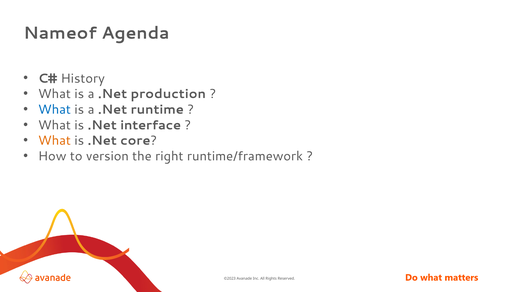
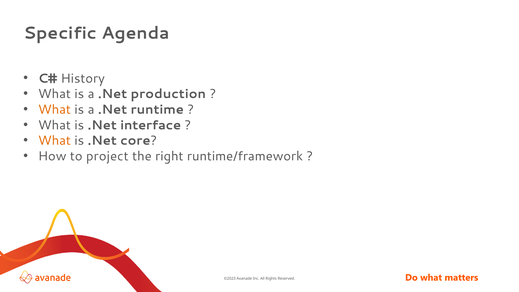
Nameof: Nameof -> Specific
What at (54, 110) colour: blue -> orange
version: version -> project
